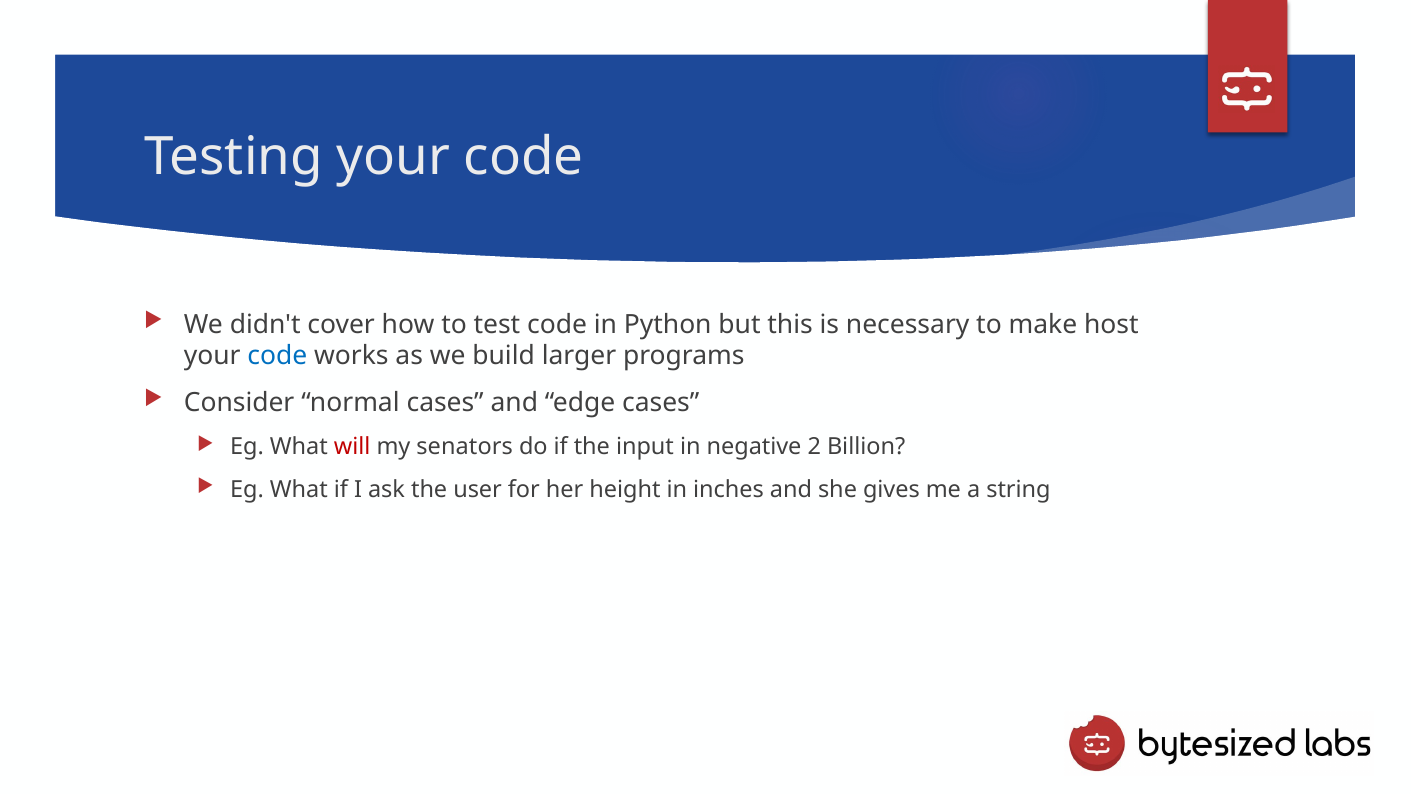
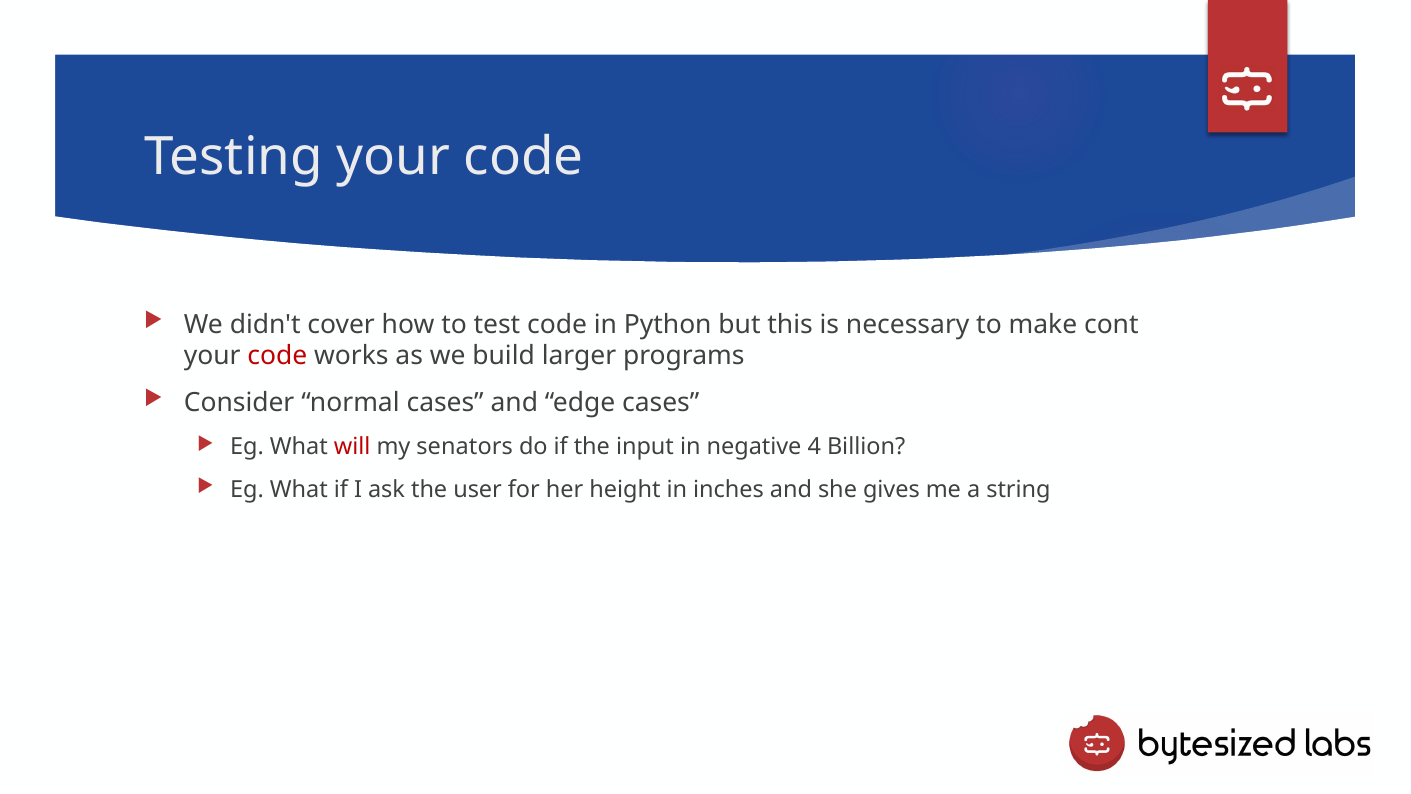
host: host -> cont
code at (277, 356) colour: blue -> red
2: 2 -> 4
